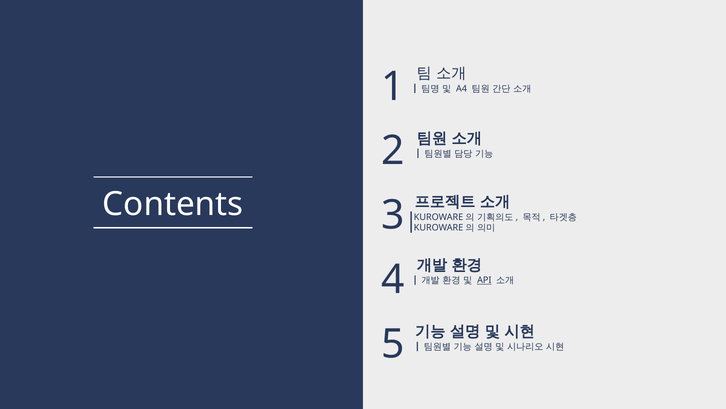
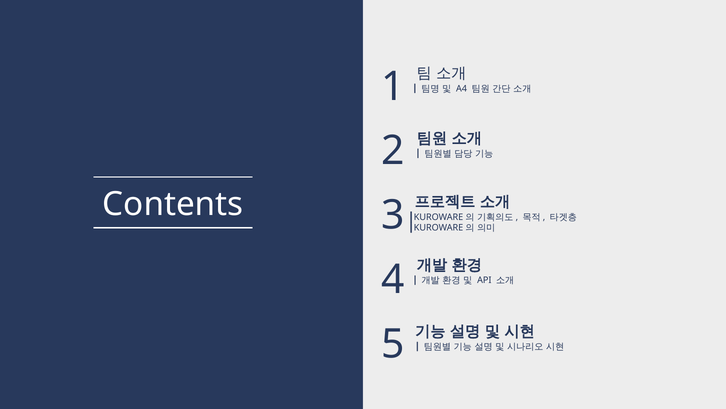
API underline: present -> none
